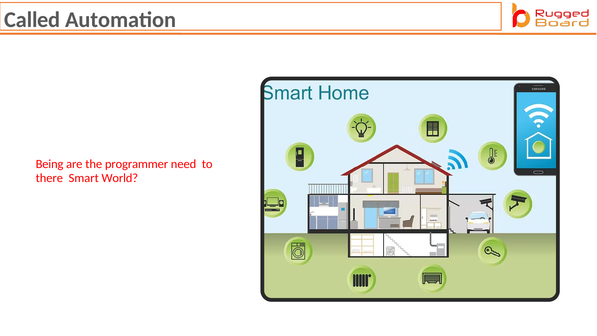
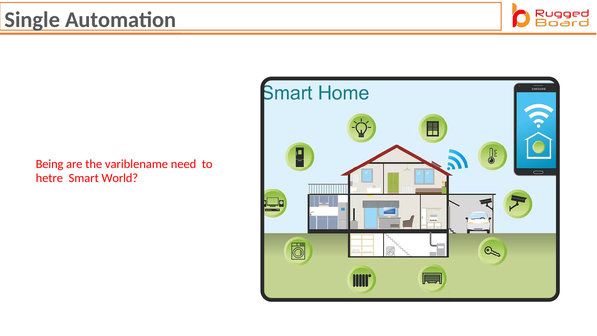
Called: Called -> Single
programmer: programmer -> variblename
there: there -> hetre
